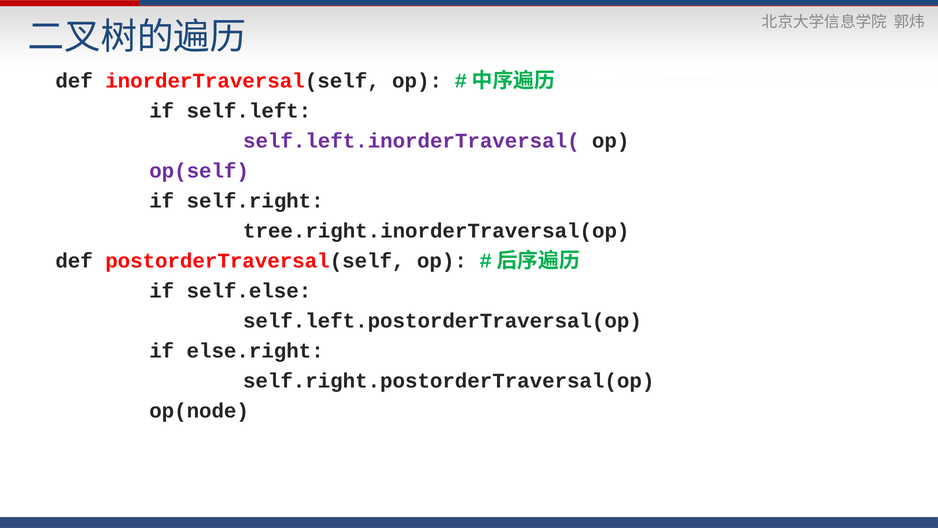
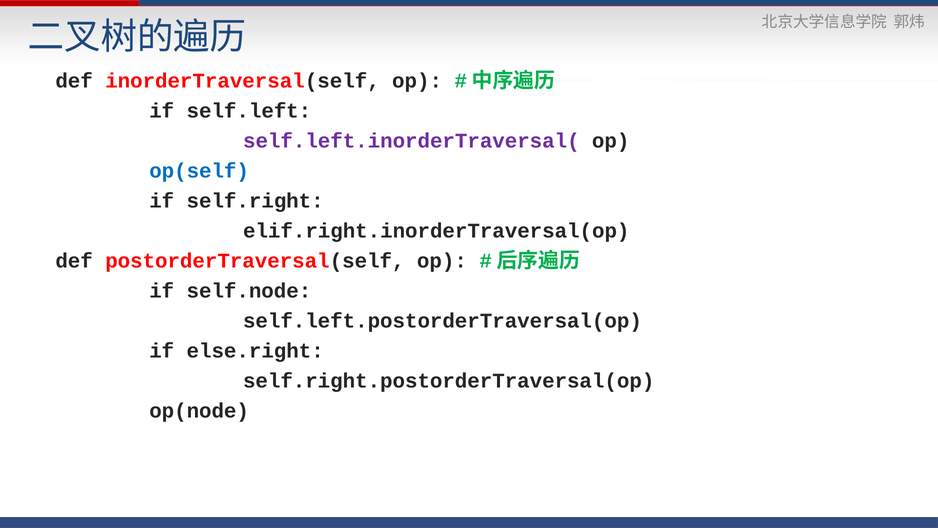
op(self colour: purple -> blue
tree.right.inorderTraversal(op: tree.right.inorderTraversal(op -> elif.right.inorderTraversal(op
self.else: self.else -> self.node
